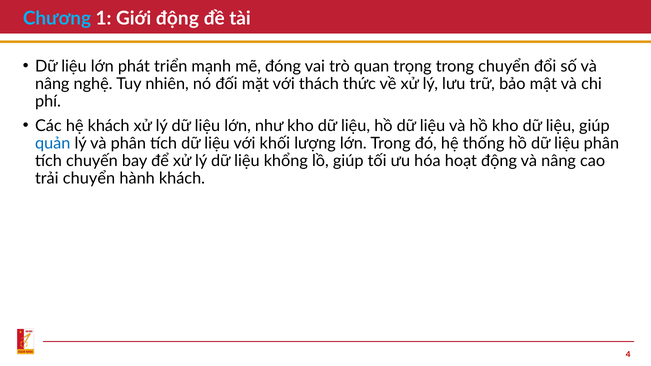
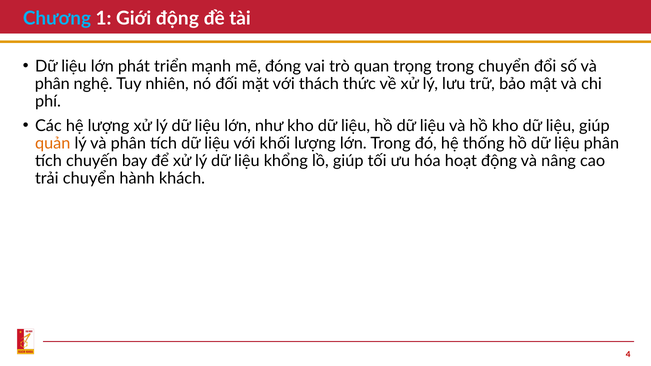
nâng at (52, 84): nâng -> phân
hệ khách: khách -> lượng
quản colour: blue -> orange
